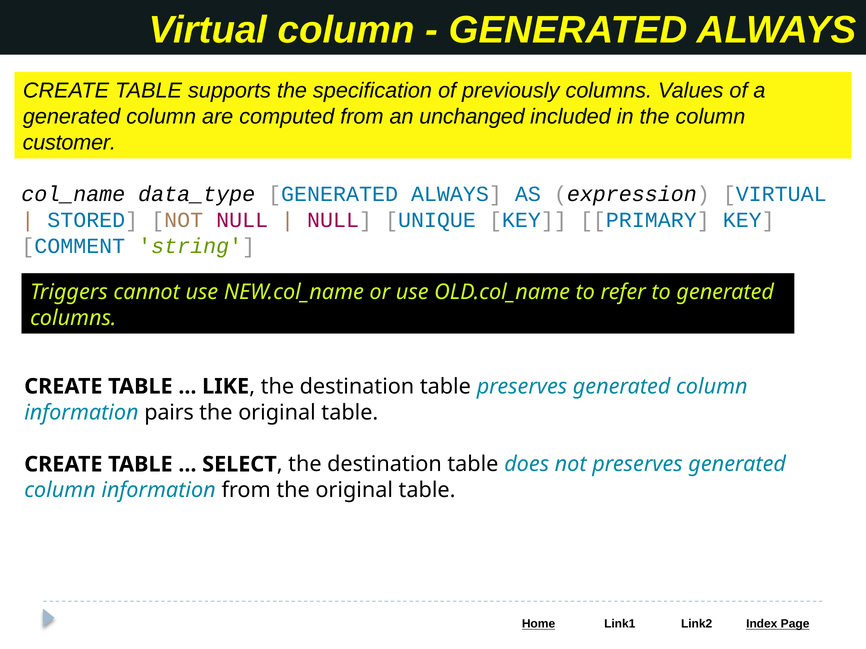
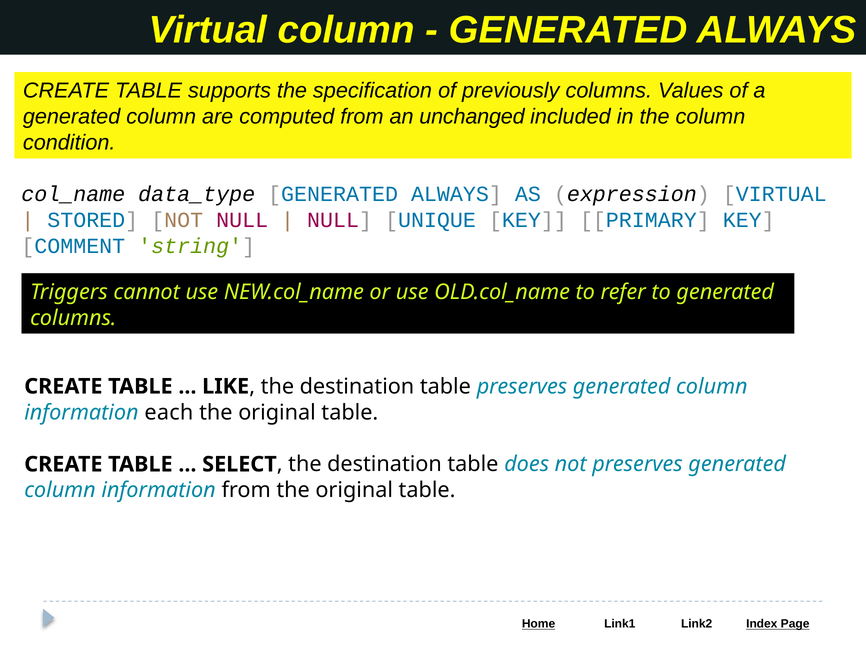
customer: customer -> condition
pairs: pairs -> each
